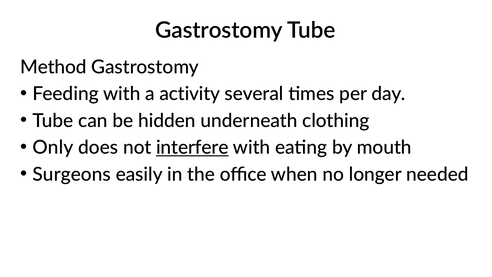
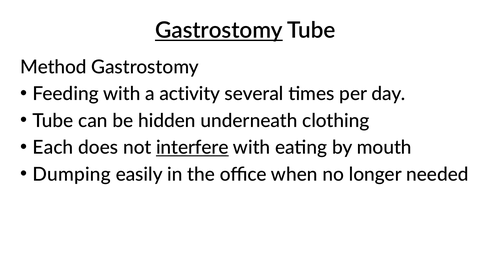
Gastrostomy at (219, 30) underline: none -> present
Only: Only -> Each
Surgeons: Surgeons -> Dumping
